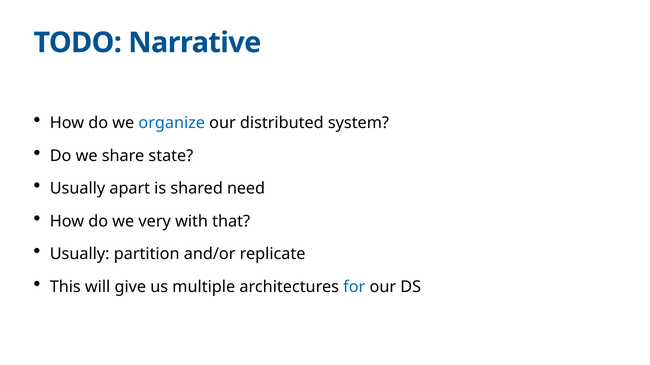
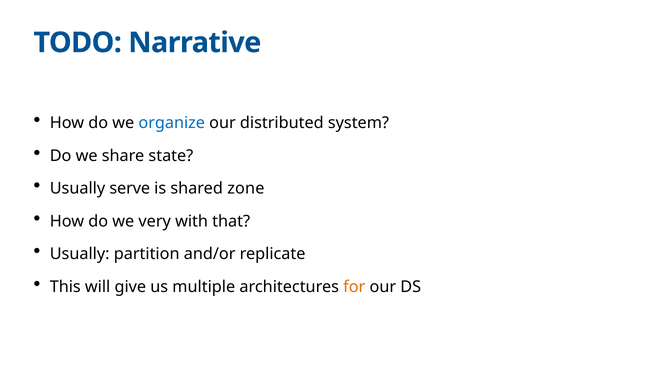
apart: apart -> serve
need: need -> zone
for colour: blue -> orange
